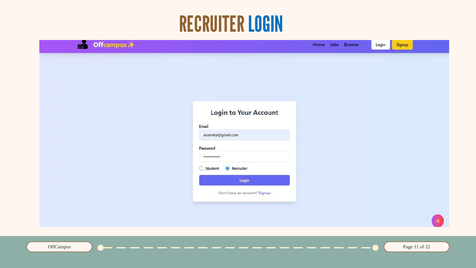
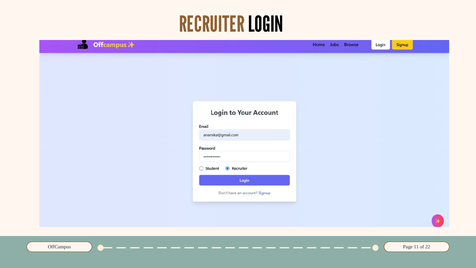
LOGIN colour: blue -> black
